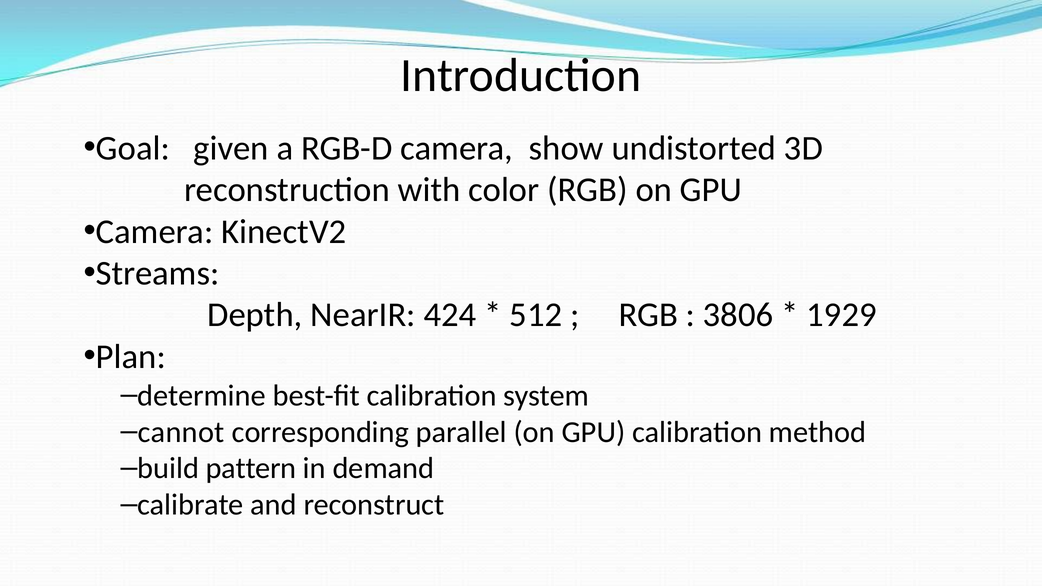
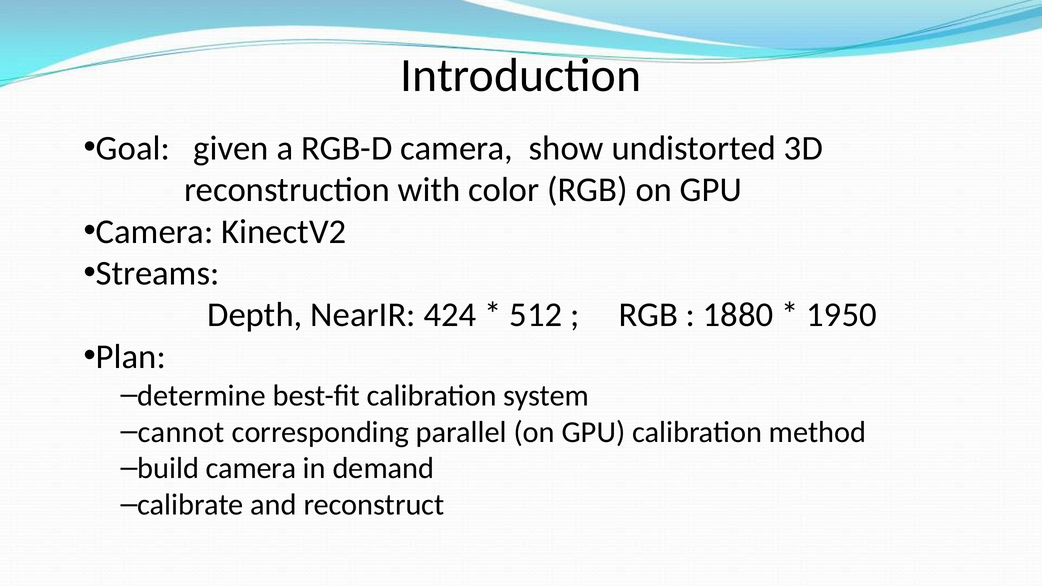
3806: 3806 -> 1880
1929: 1929 -> 1950
build pattern: pattern -> camera
